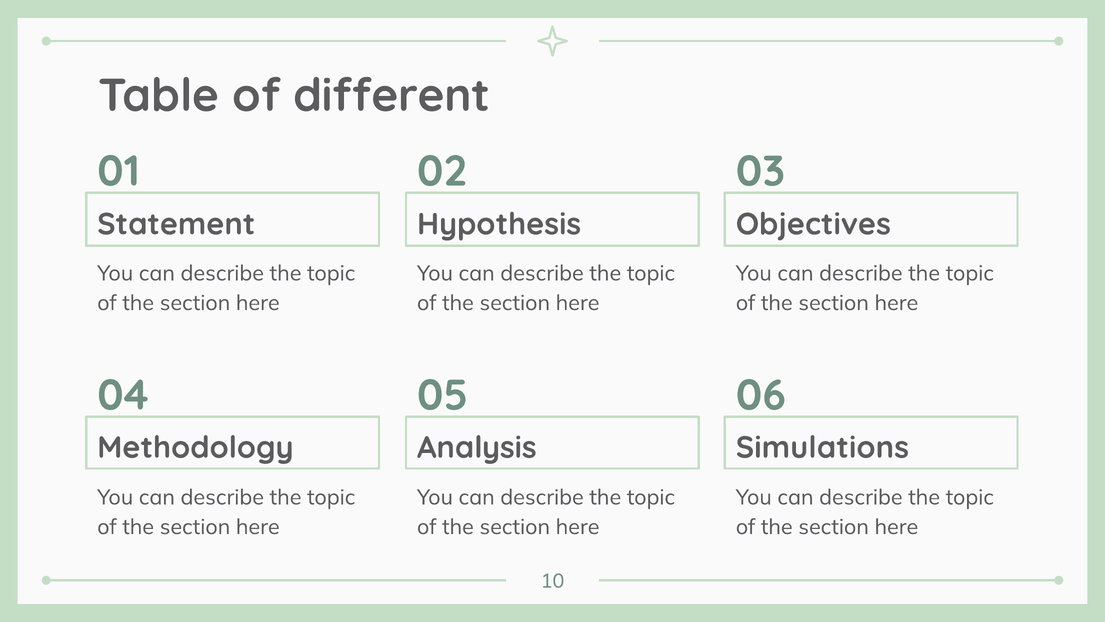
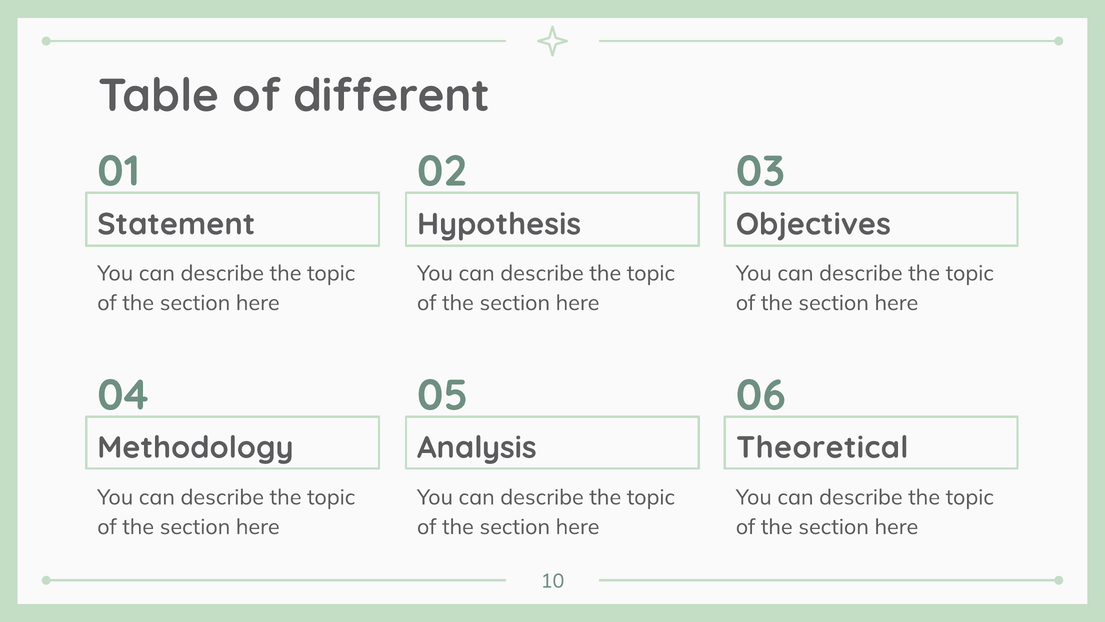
Simulations: Simulations -> Theoretical
